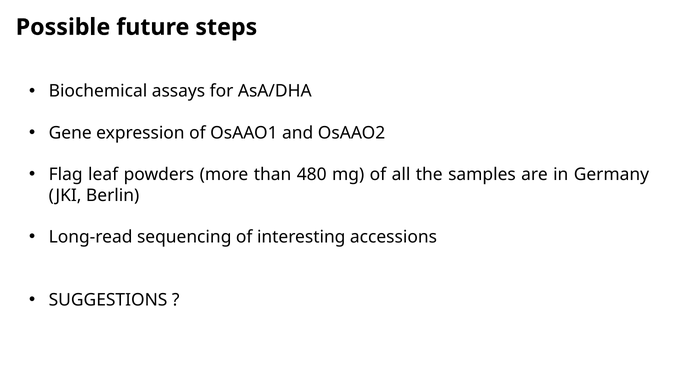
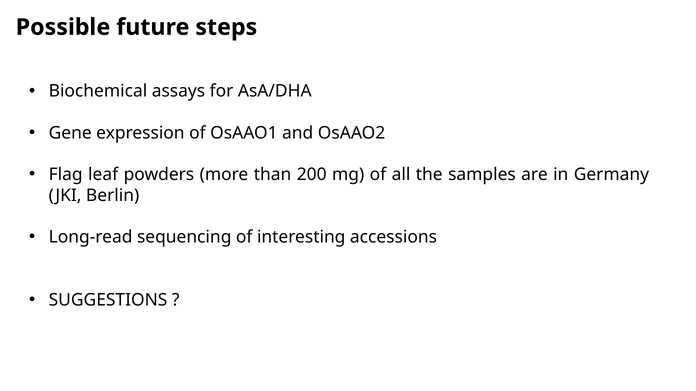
480: 480 -> 200
